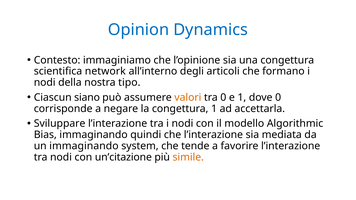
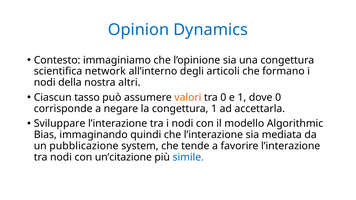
tipo: tipo -> altri
siano: siano -> tasso
un immaginando: immaginando -> pubblicazione
simile colour: orange -> blue
